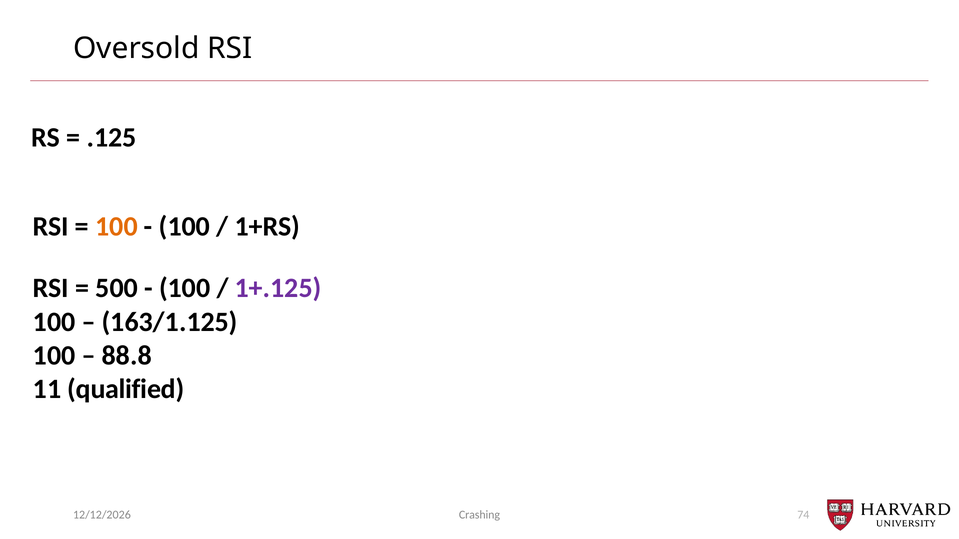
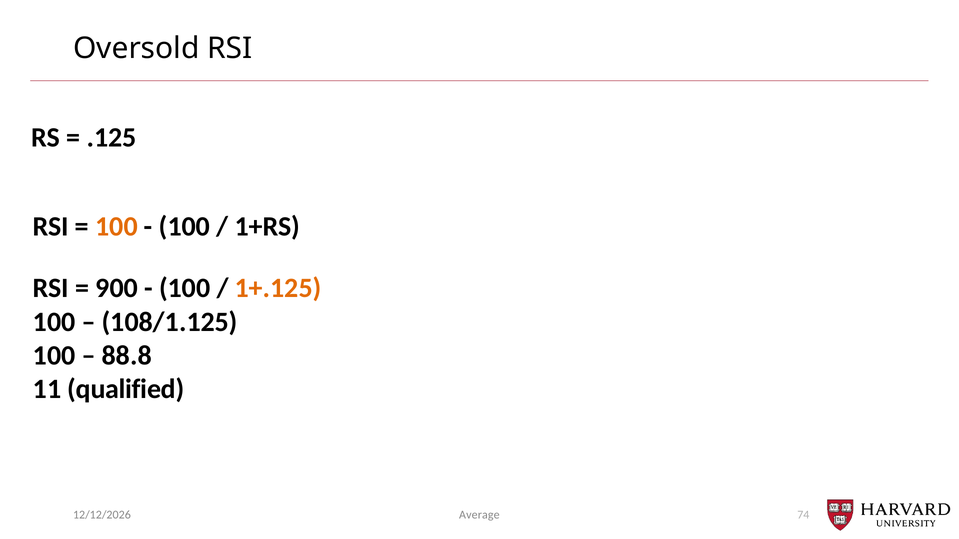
500: 500 -> 900
1+.125 colour: purple -> orange
163/1.125: 163/1.125 -> 108/1.125
Crashing: Crashing -> Average
